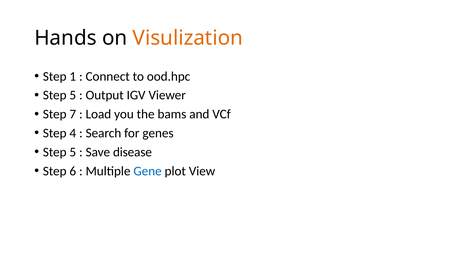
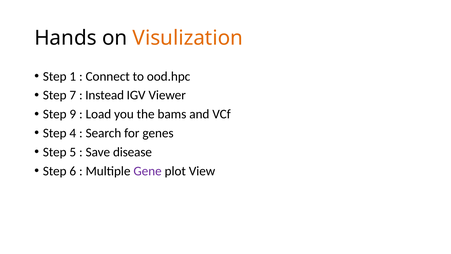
5 at (73, 95): 5 -> 7
Output: Output -> Instead
7: 7 -> 9
Gene colour: blue -> purple
